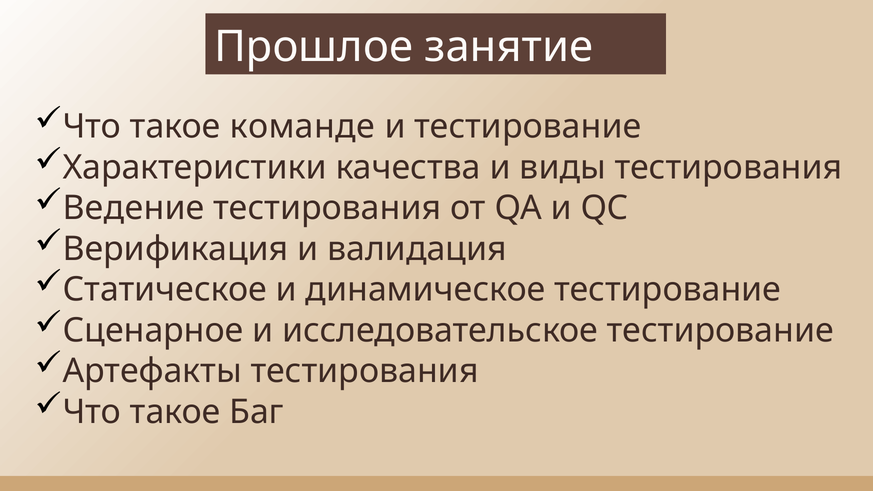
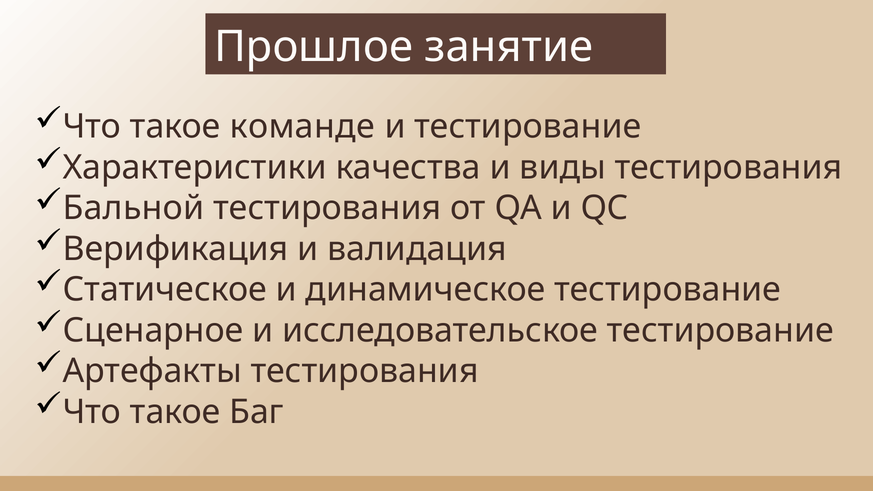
Ведение: Ведение -> Бальной
